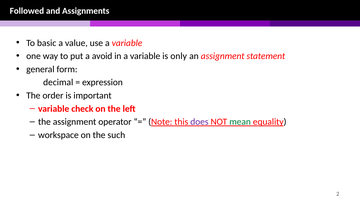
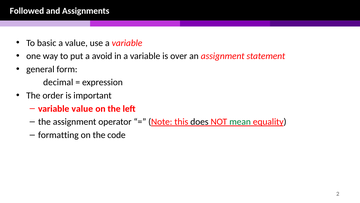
only: only -> over
variable check: check -> value
does colour: purple -> black
workspace: workspace -> formatting
such: such -> code
